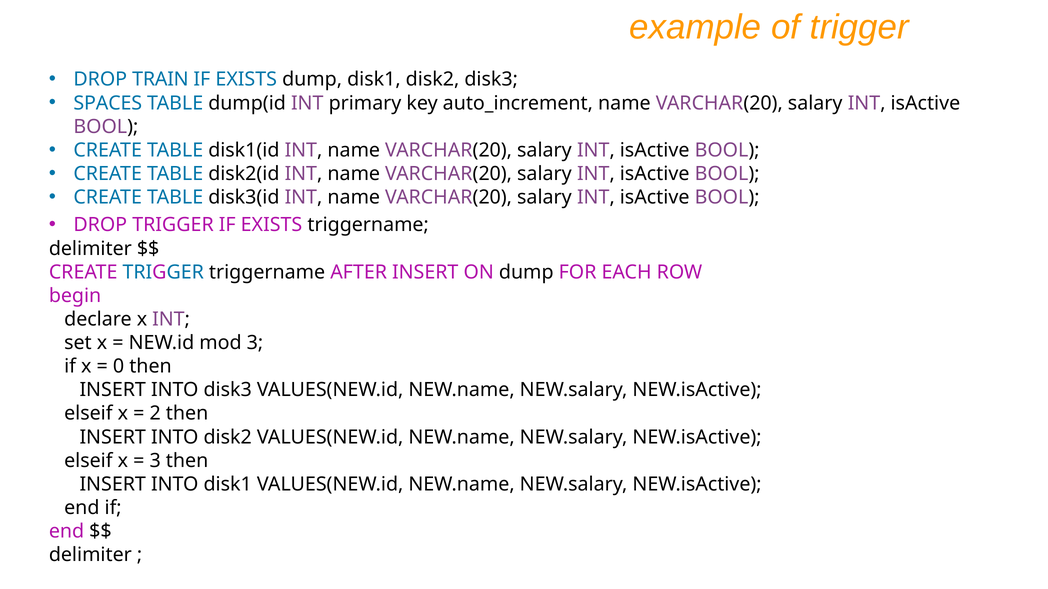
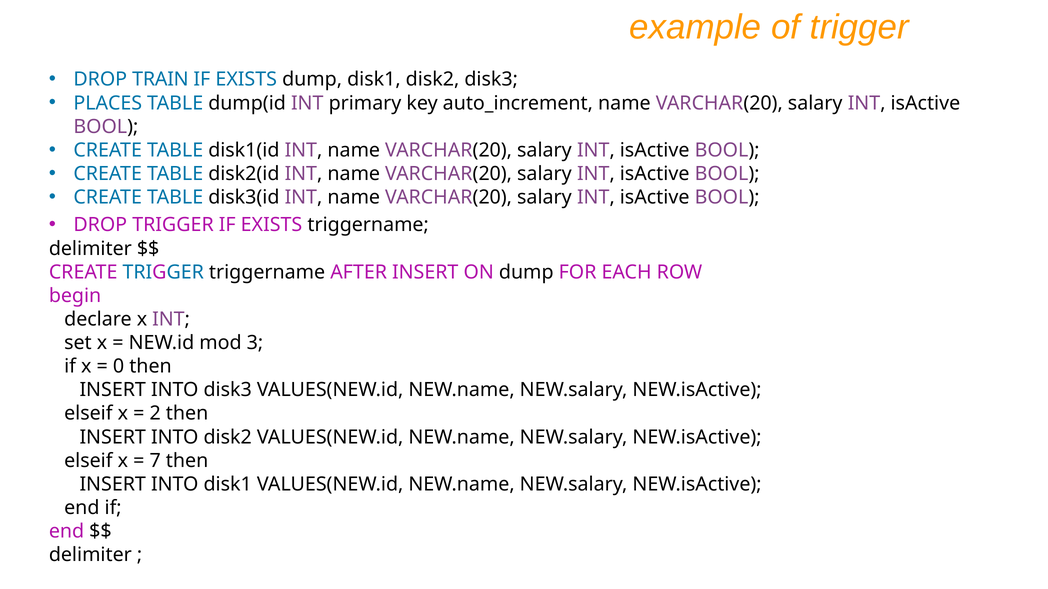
SPACES: SPACES -> PLACES
3 at (155, 461): 3 -> 7
